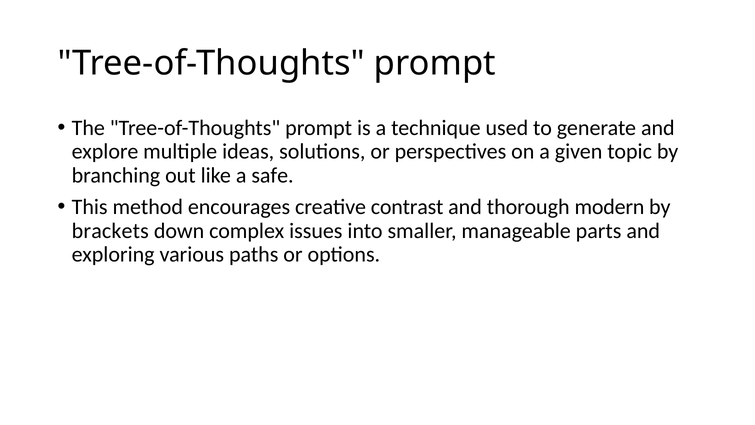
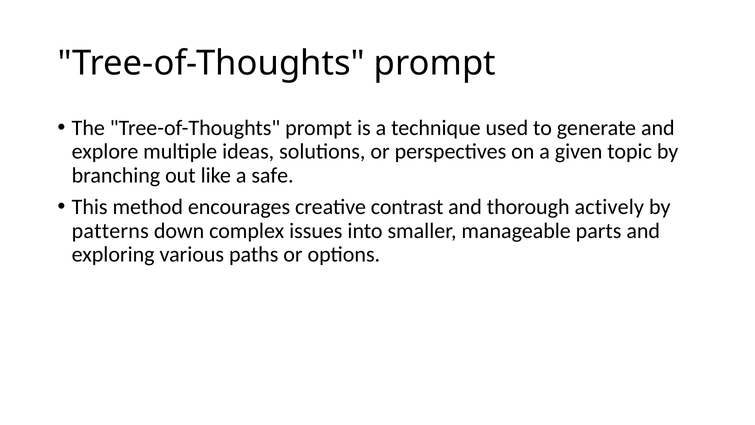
modern: modern -> actively
brackets: brackets -> patterns
